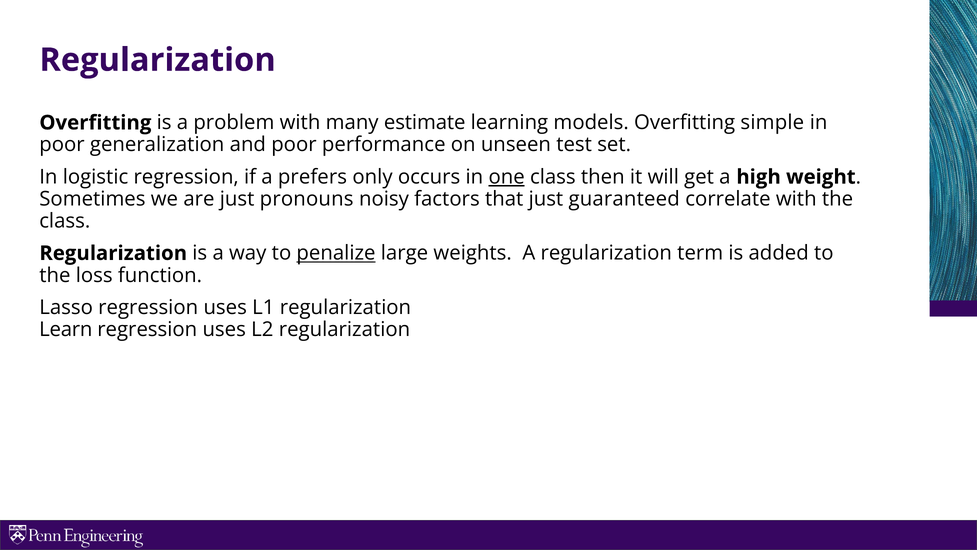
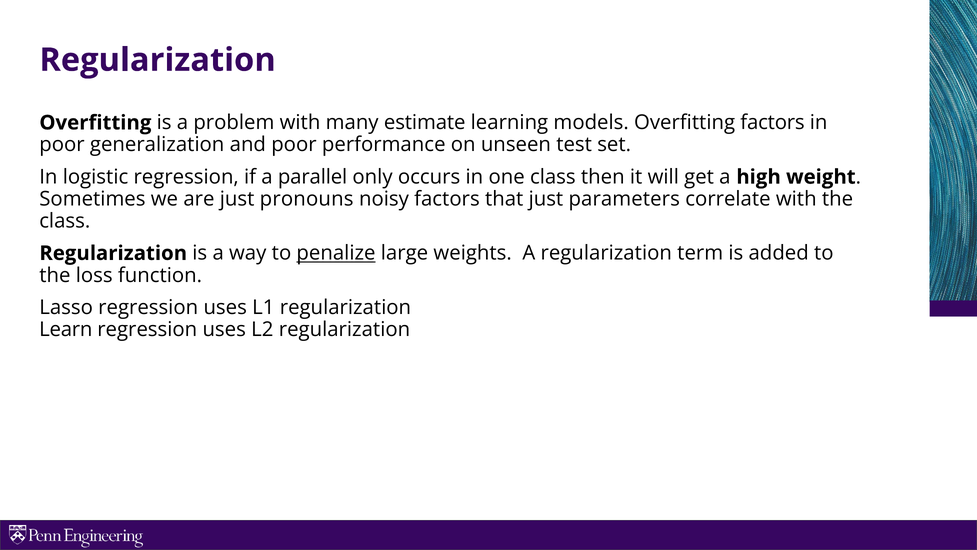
Overfitting simple: simple -> factors
prefers: prefers -> parallel
one underline: present -> none
guaranteed: guaranteed -> parameters
